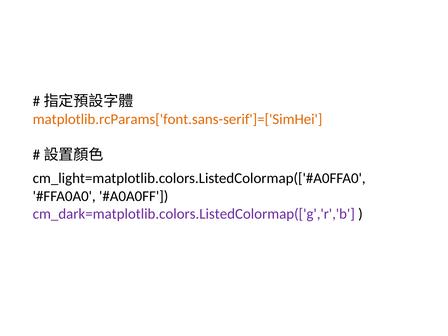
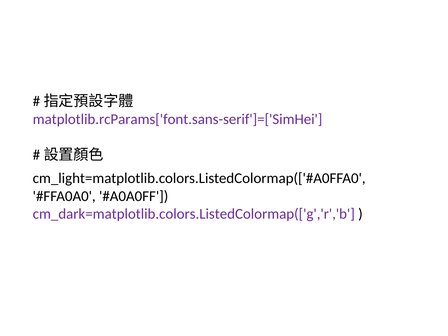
matplotlib.rcParams['font.sans-serif']=['SimHei colour: orange -> purple
